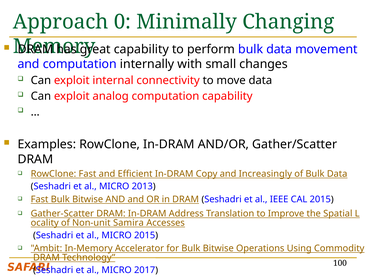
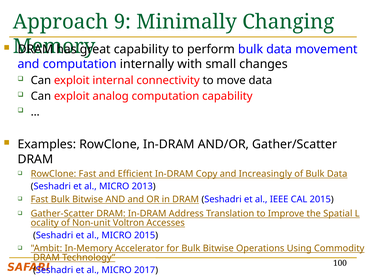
0: 0 -> 9
Samira: Samira -> Voltron
